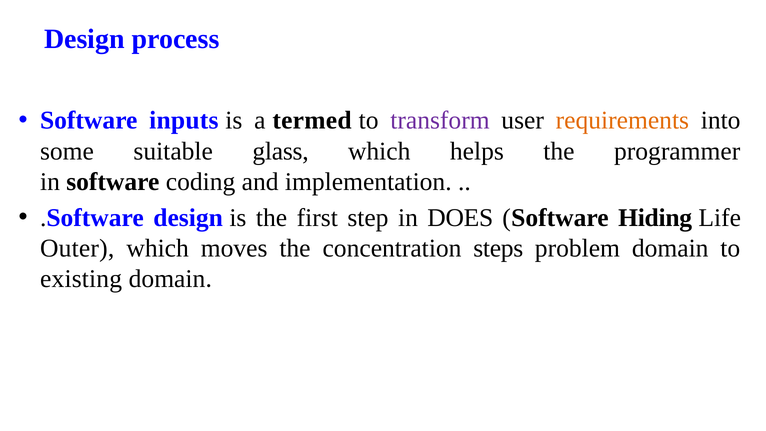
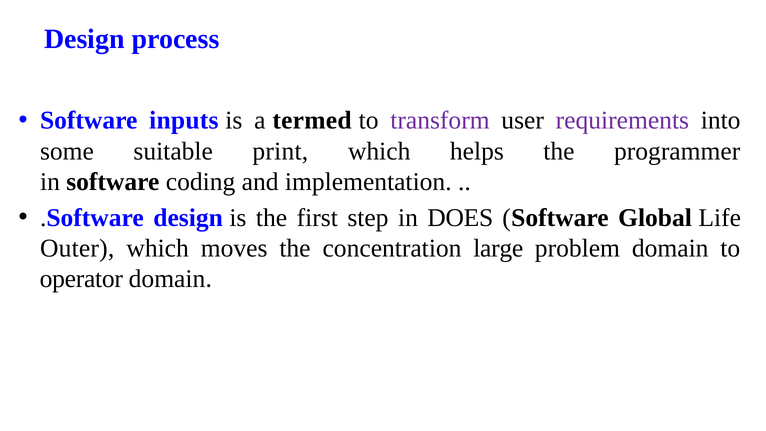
requirements colour: orange -> purple
glass: glass -> print
Hiding: Hiding -> Global
steps: steps -> large
existing: existing -> operator
